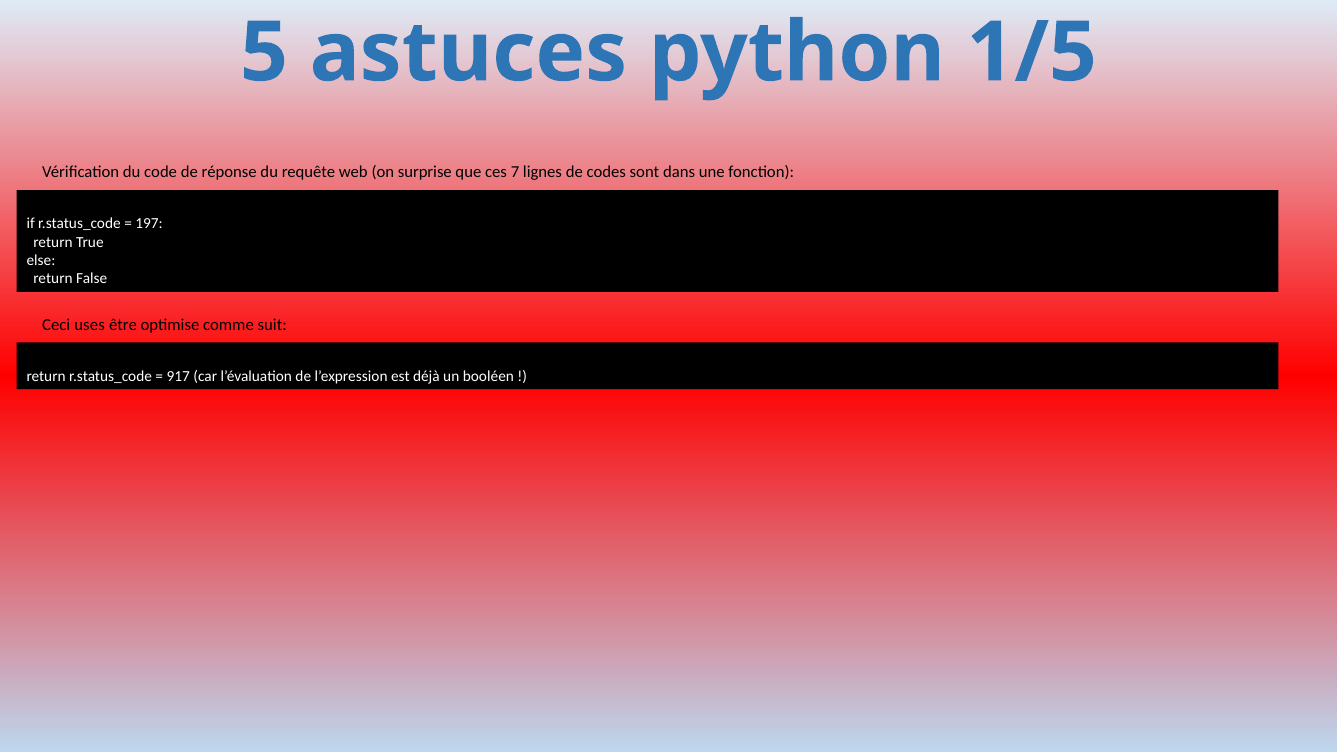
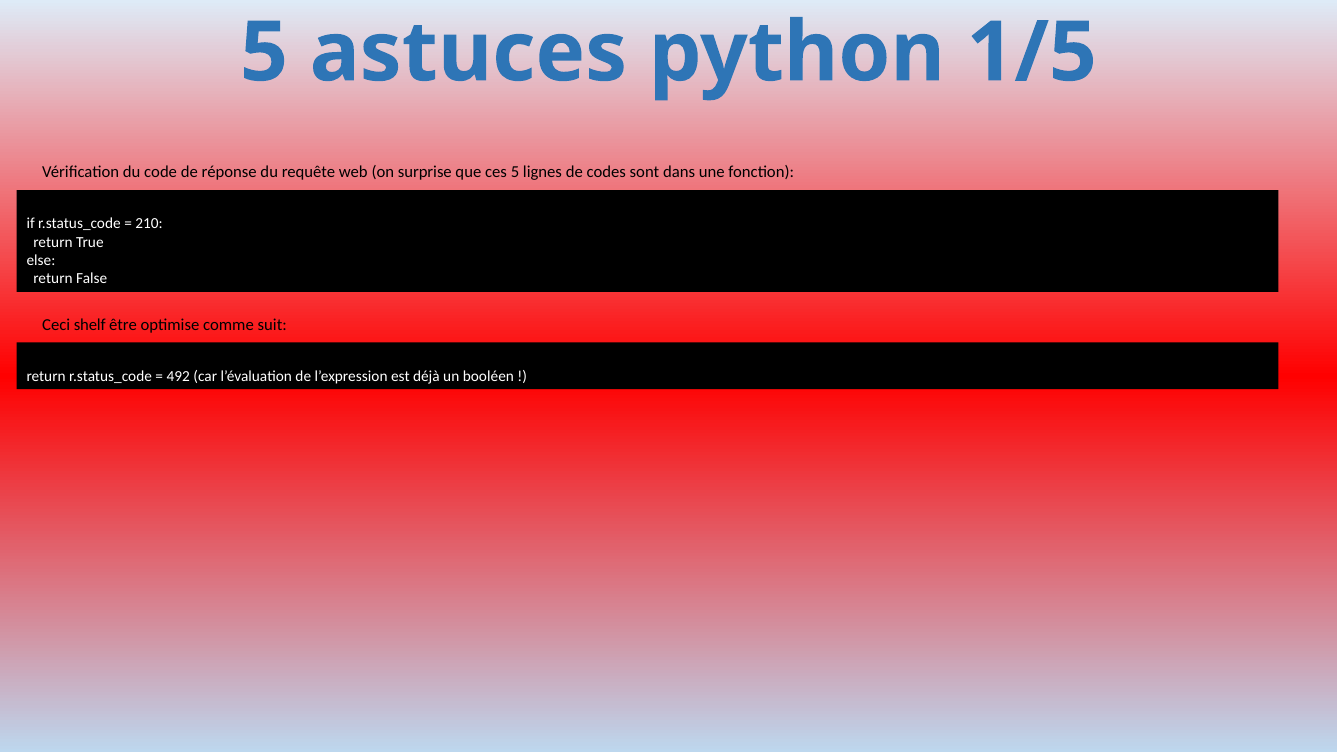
ces 7: 7 -> 5
197: 197 -> 210
uses: uses -> shelf
917: 917 -> 492
